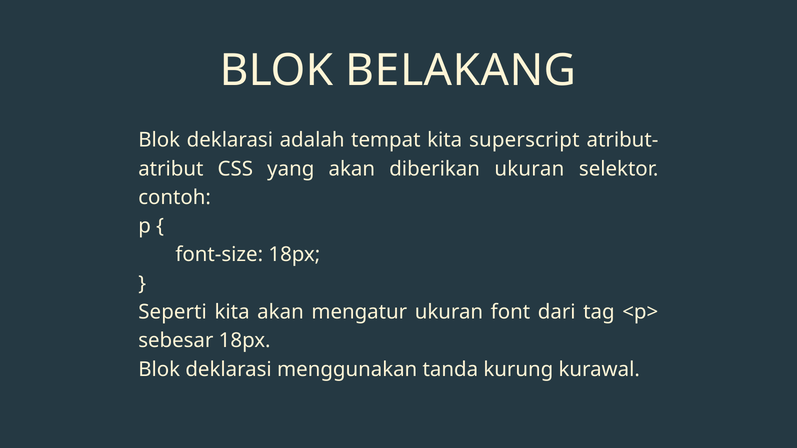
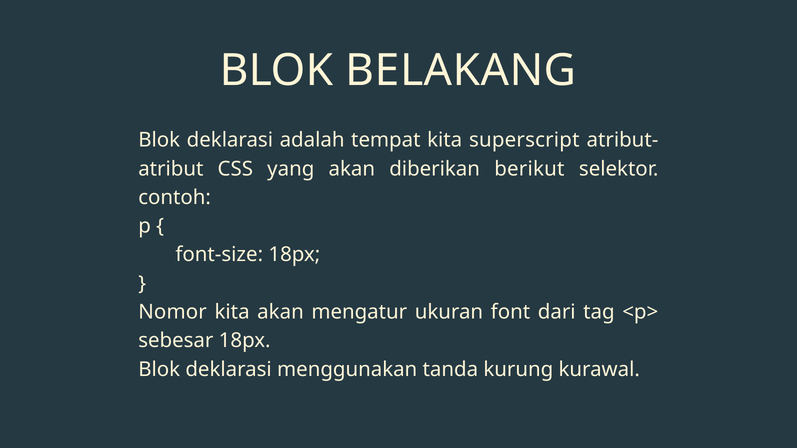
diberikan ukuran: ukuran -> berikut
Seperti: Seperti -> Nomor
